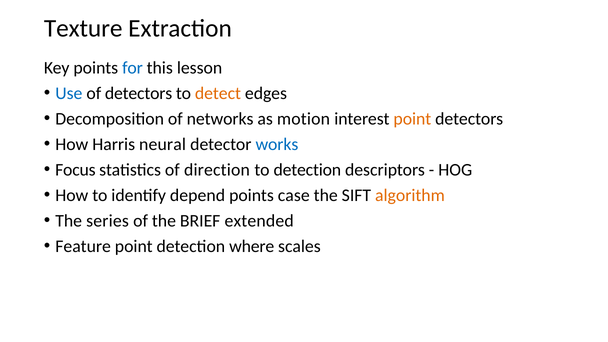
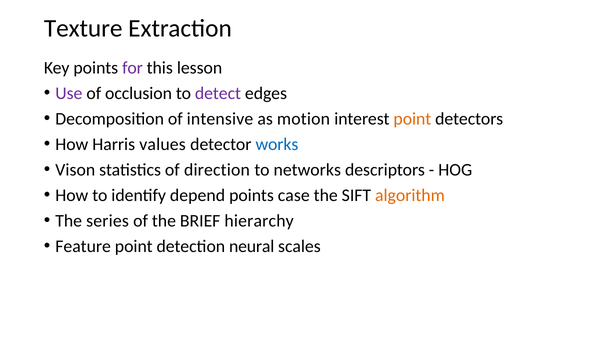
for colour: blue -> purple
Use colour: blue -> purple
of detectors: detectors -> occlusion
detect colour: orange -> purple
networks: networks -> intensive
neural: neural -> values
Focus: Focus -> Vison
to detection: detection -> networks
extended: extended -> hierarchy
where: where -> neural
